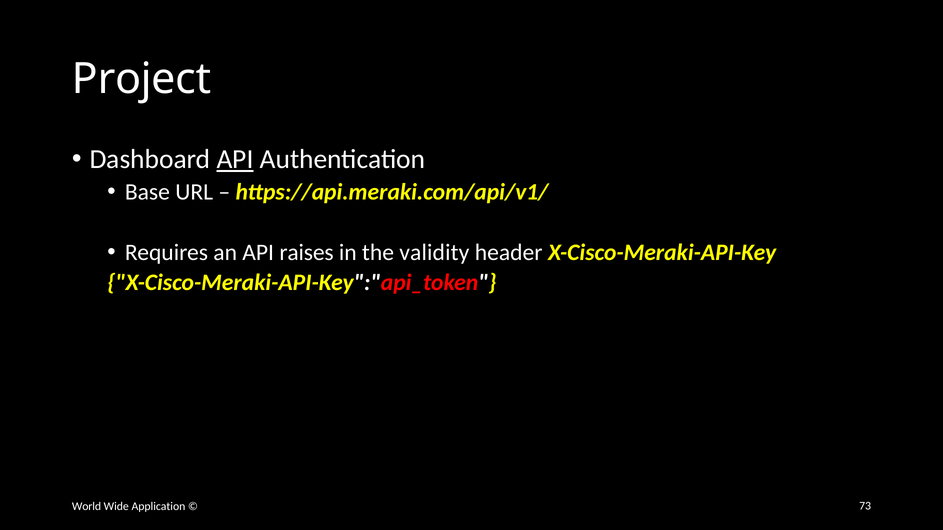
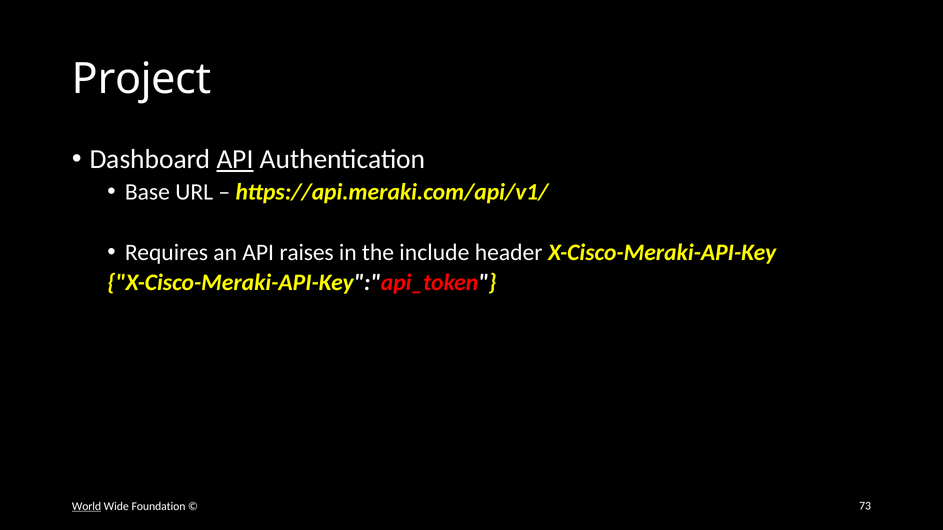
validity: validity -> include
World underline: none -> present
Application: Application -> Foundation
